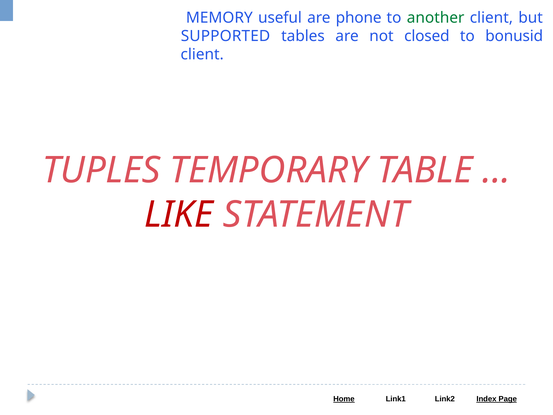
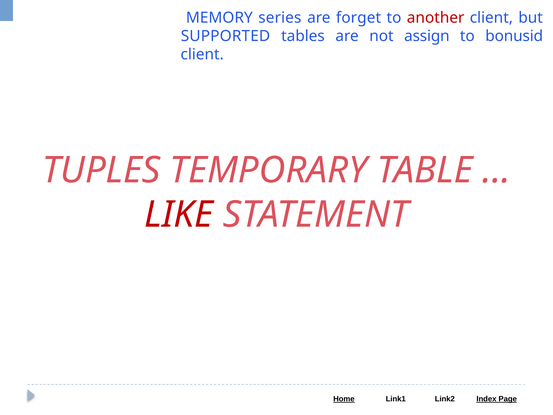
useful: useful -> series
phone: phone -> forget
another colour: green -> red
closed: closed -> assign
